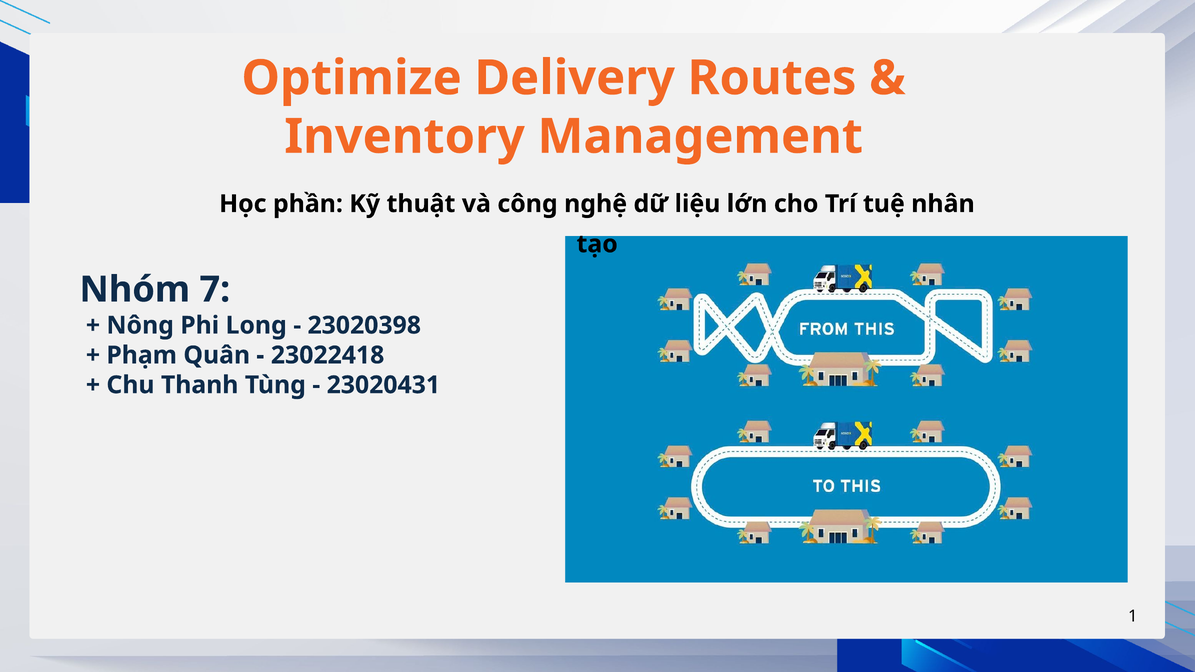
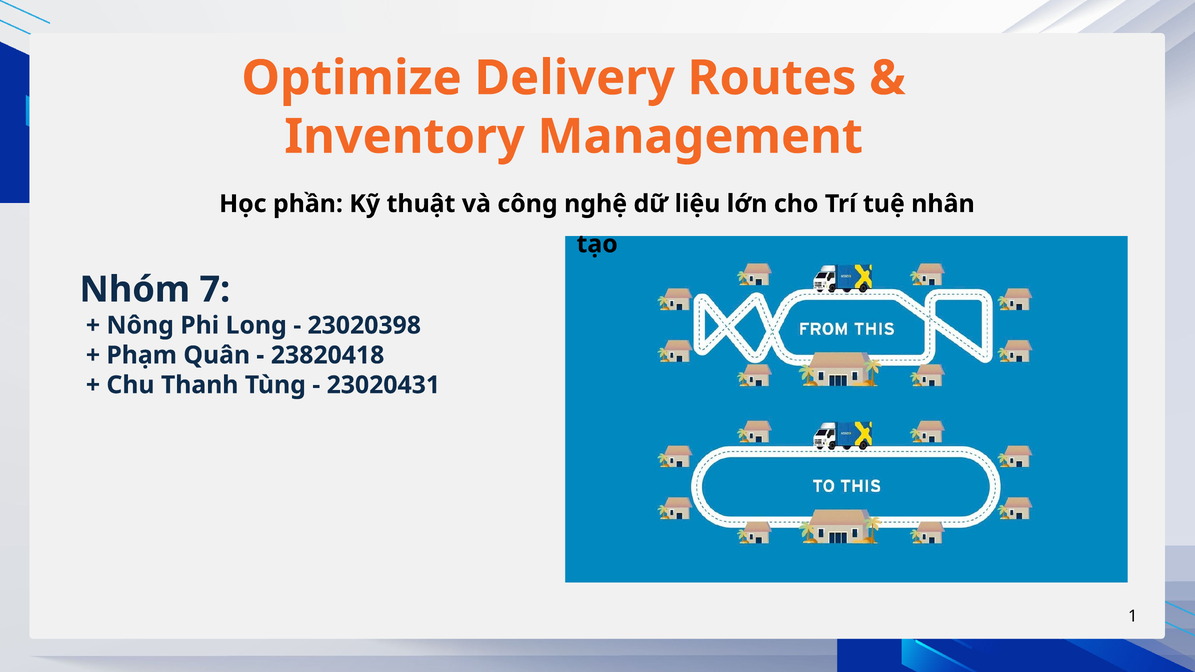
23022418: 23022418 -> 23820418
